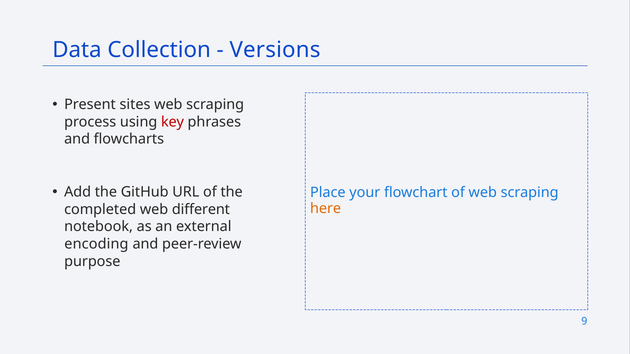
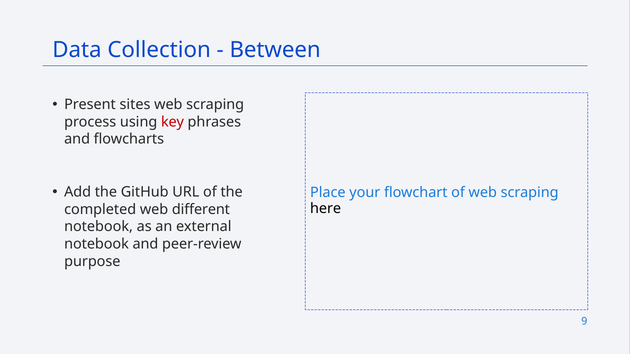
Versions: Versions -> Between
here colour: orange -> black
encoding at (96, 244): encoding -> notebook
